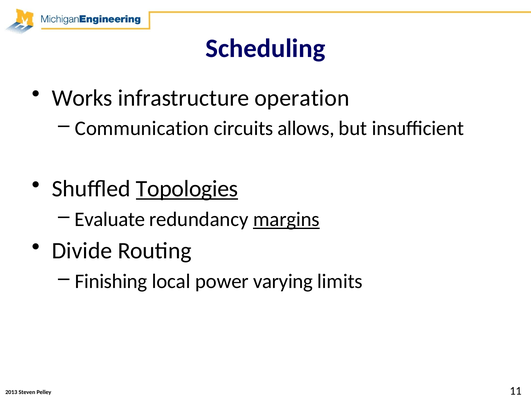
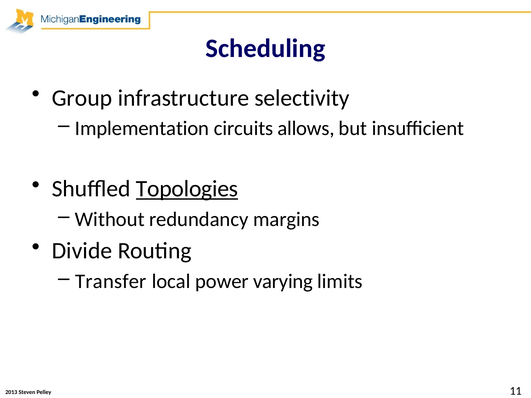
Works: Works -> Group
operation: operation -> selectivity
Communication: Communication -> Implementation
Evaluate: Evaluate -> Without
margins underline: present -> none
Finishing: Finishing -> Transfer
